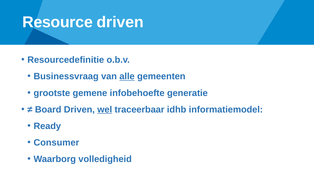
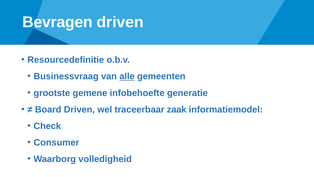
Resource: Resource -> Bevragen
wel underline: present -> none
idhb: idhb -> zaak
Ready: Ready -> Check
